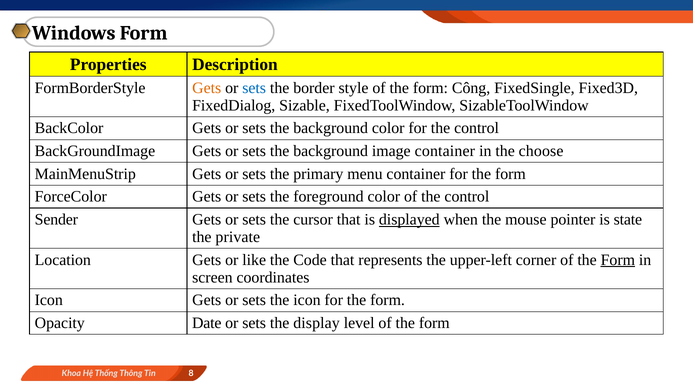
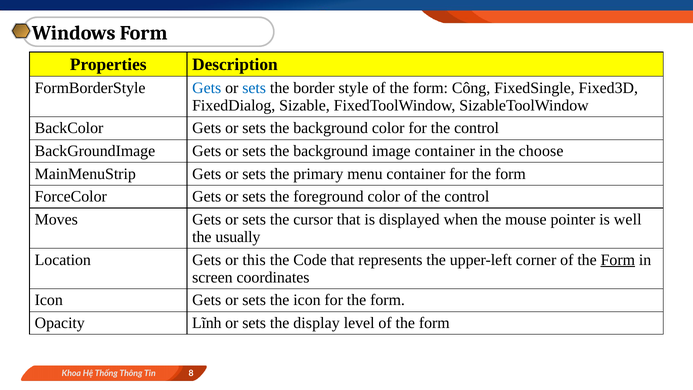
Gets at (207, 88) colour: orange -> blue
Sender: Sender -> Moves
displayed underline: present -> none
state: state -> well
private: private -> usually
like: like -> this
Date: Date -> Lĩnh
